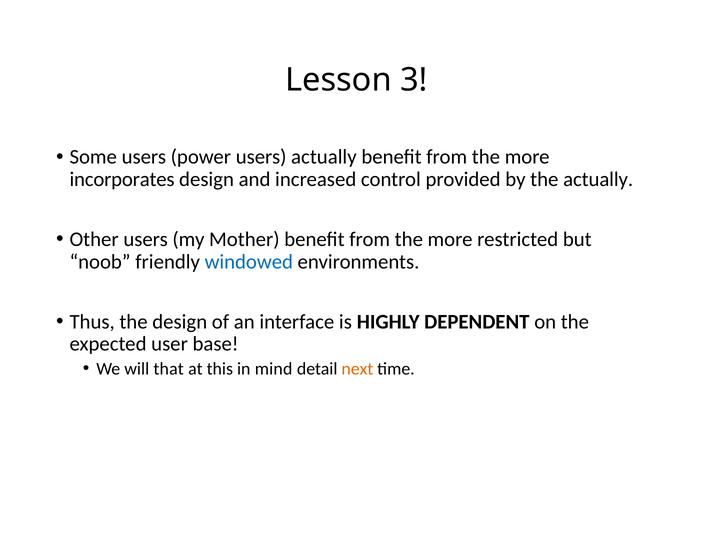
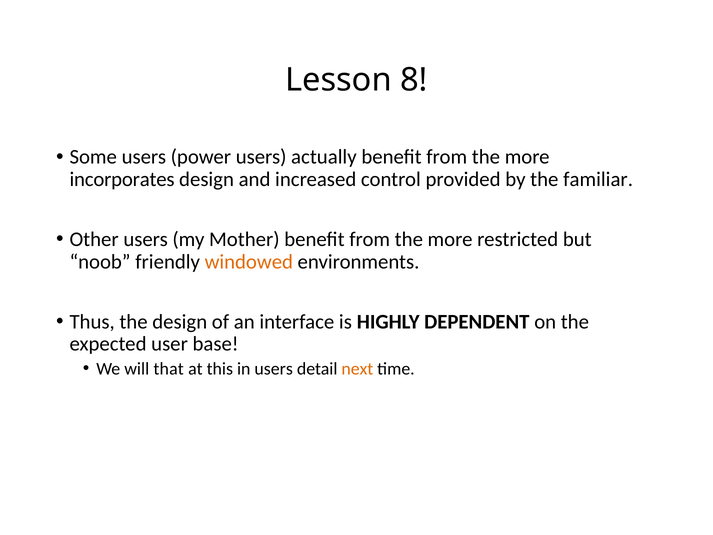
3: 3 -> 8
the actually: actually -> familiar
windowed colour: blue -> orange
in mind: mind -> users
